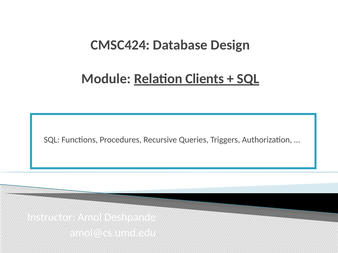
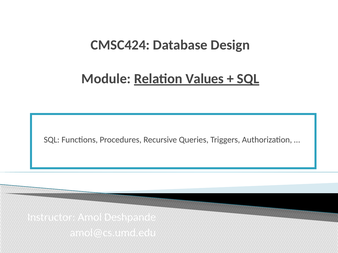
Clients: Clients -> Values
